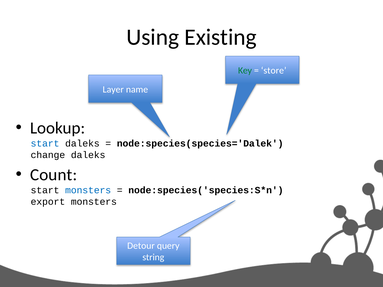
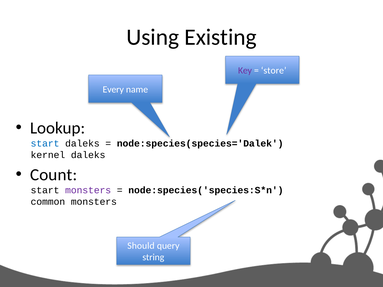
Key colour: green -> purple
Layer: Layer -> Every
change: change -> kernel
monsters at (88, 190) colour: blue -> purple
export: export -> common
Detour: Detour -> Should
